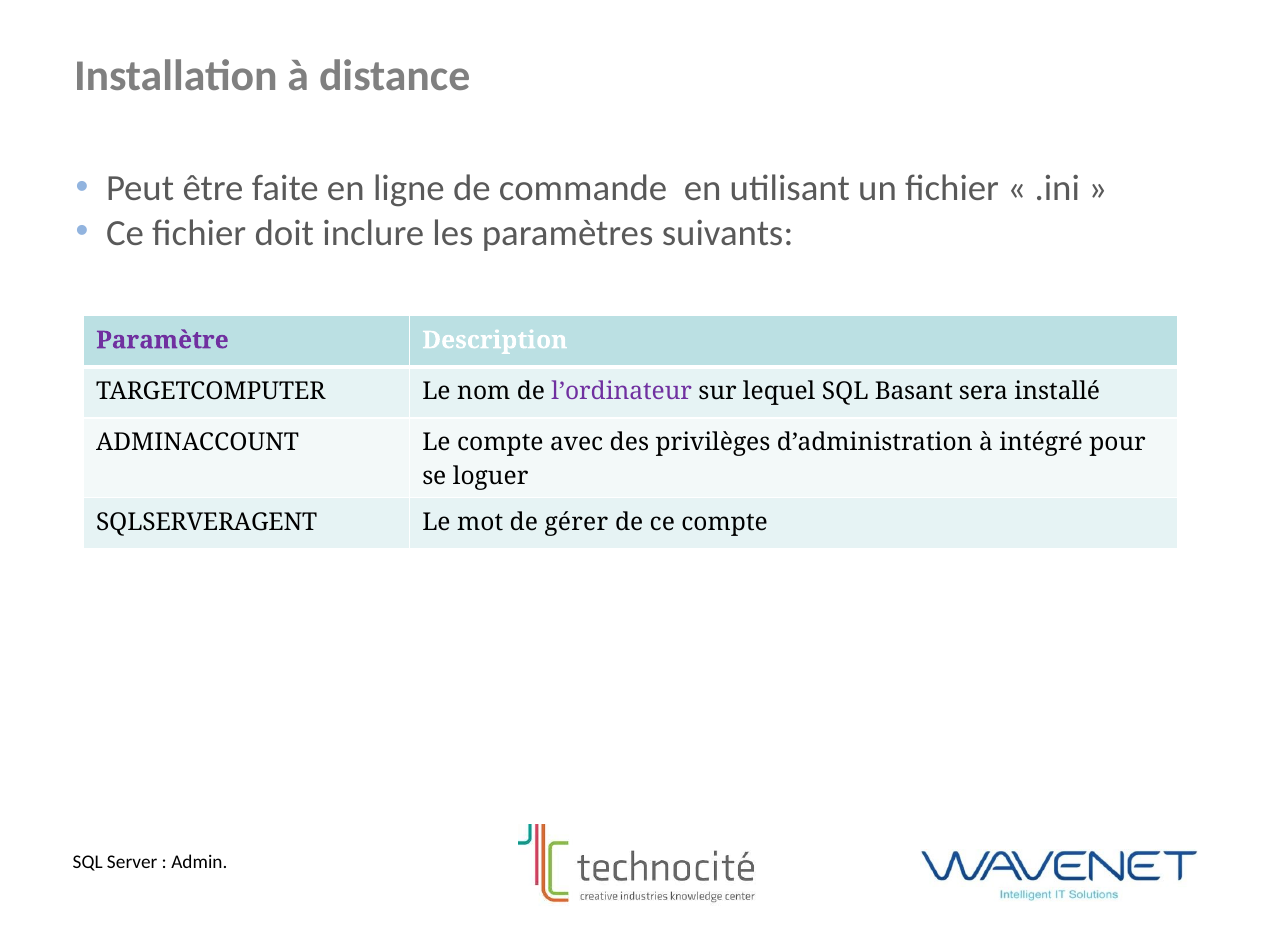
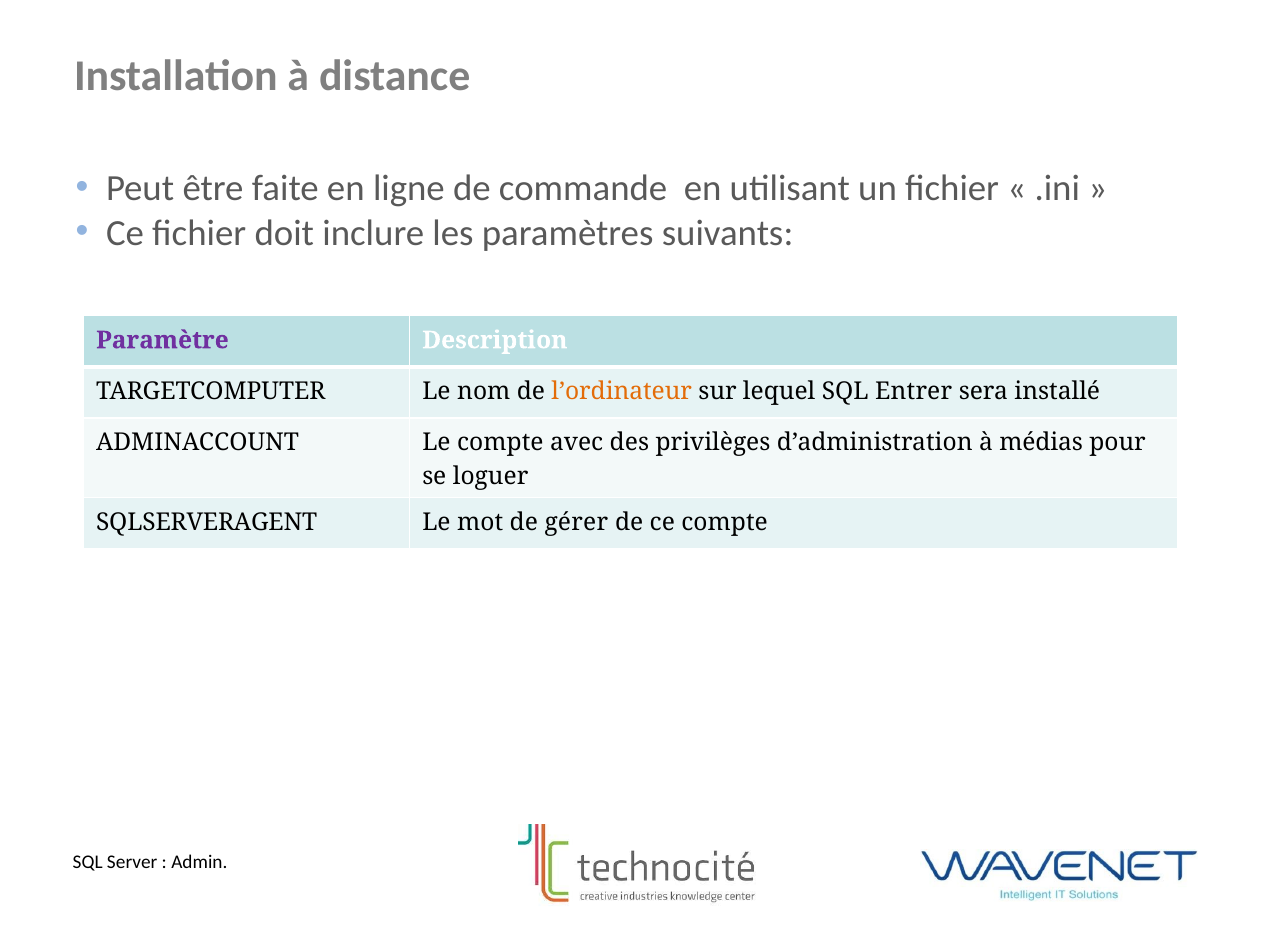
l’ordinateur colour: purple -> orange
Basant: Basant -> Entrer
intégré: intégré -> médias
